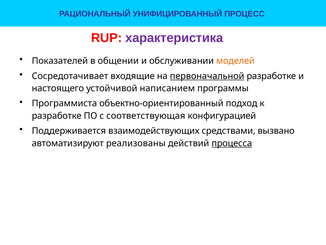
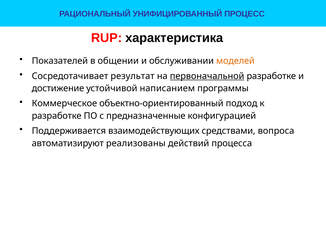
характеристика colour: purple -> black
входящие: входящие -> результат
настоящего: настоящего -> достижение
Программиста: Программиста -> Коммерческое
соответствующая: соответствующая -> предназначенные
вызвано: вызвано -> вопроса
процесса underline: present -> none
